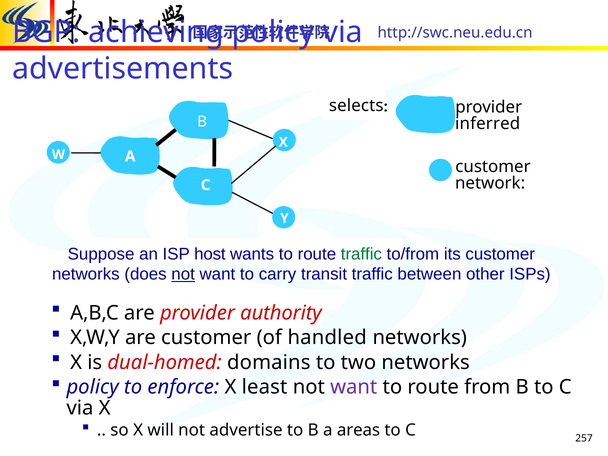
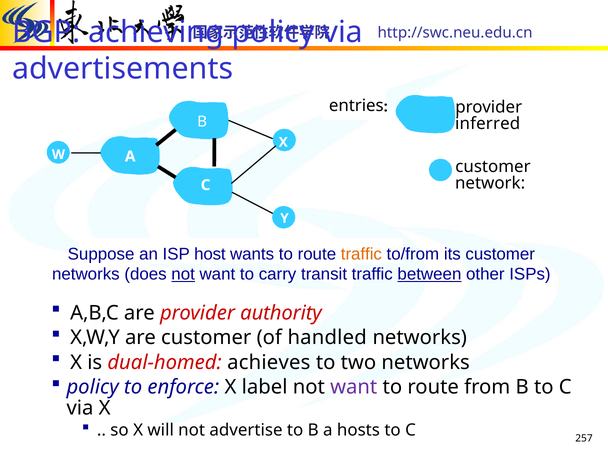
selects: selects -> entries
traffic at (361, 254) colour: green -> orange
between underline: none -> present
domains: domains -> achieves
least: least -> label
areas: areas -> hosts
